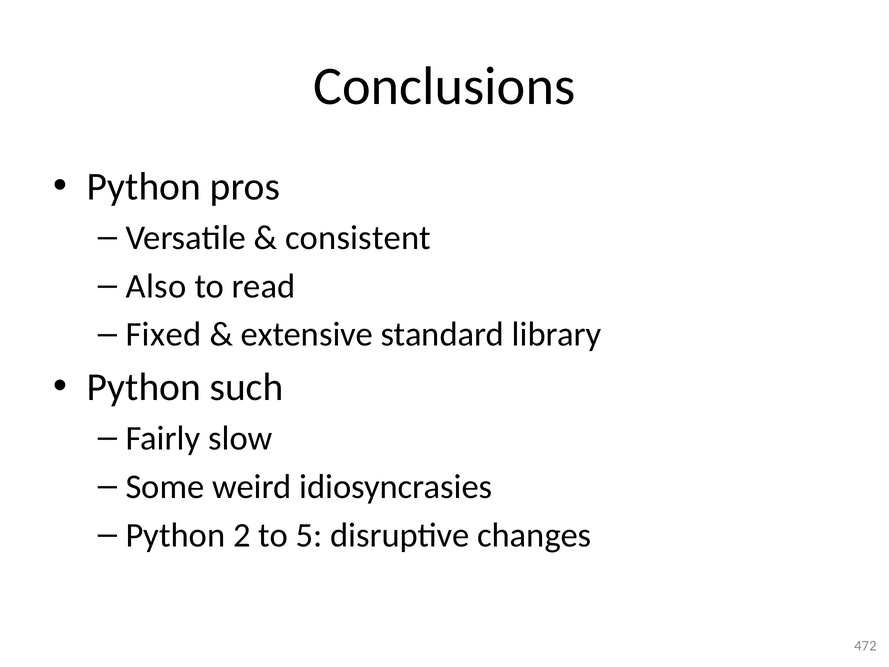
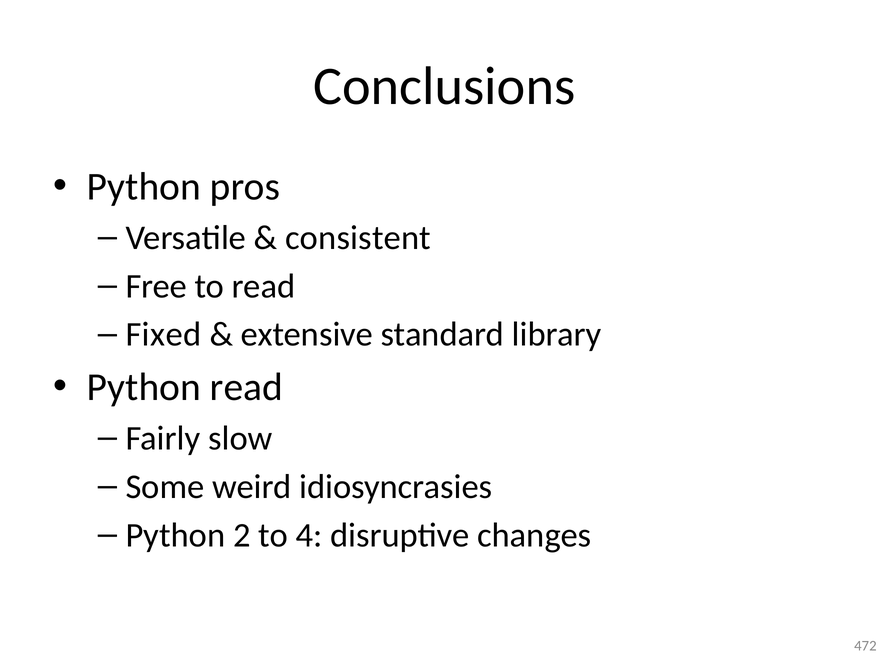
Also: Also -> Free
Python such: such -> read
5: 5 -> 4
